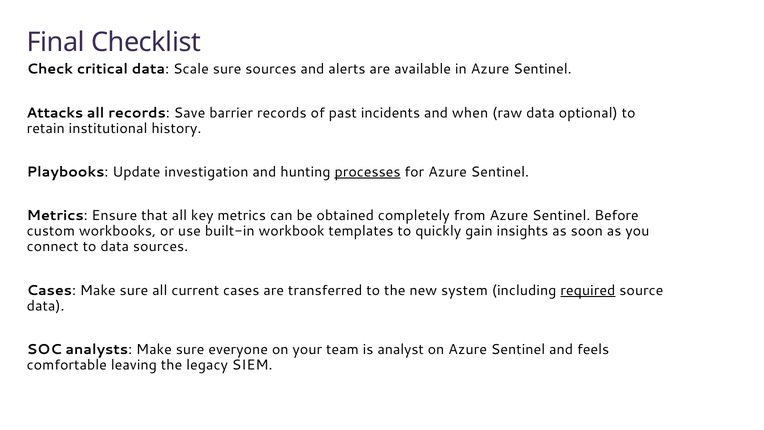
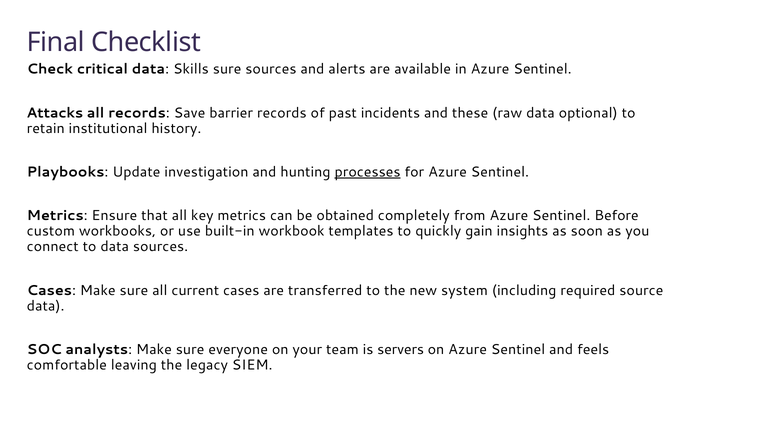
Scale: Scale -> Skills
when: when -> these
required underline: present -> none
analyst: analyst -> servers
